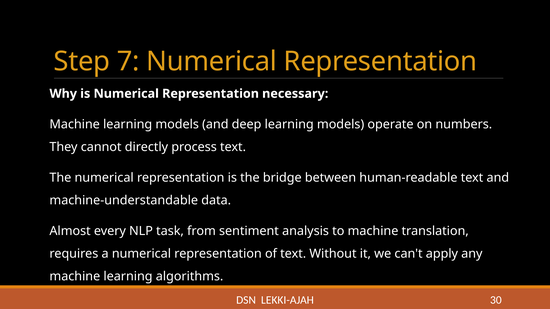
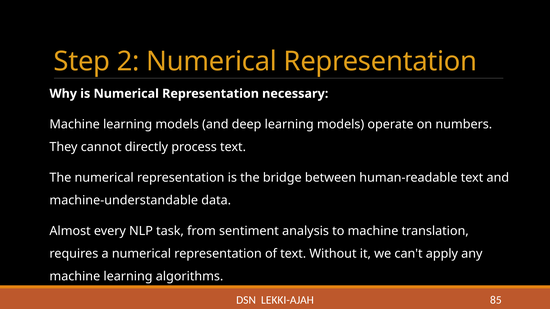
7: 7 -> 2
30: 30 -> 85
